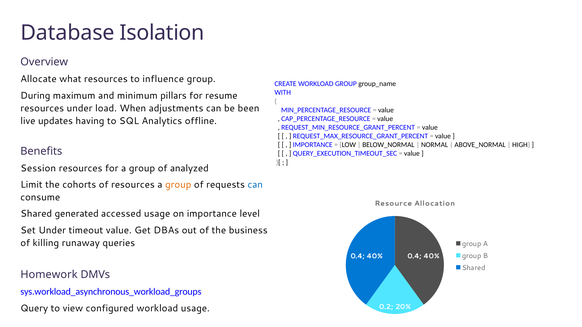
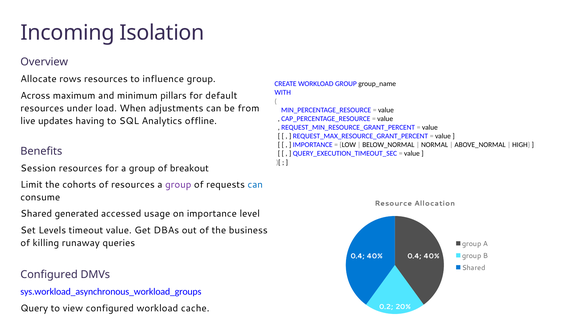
Database: Database -> Incoming
what: what -> rows
During: During -> Across
resume: resume -> default
been: been -> from
analyzed: analyzed -> breakout
group at (178, 185) colour: orange -> purple
Set Under: Under -> Levels
Homework at (49, 275): Homework -> Configured
workload usage: usage -> cache
